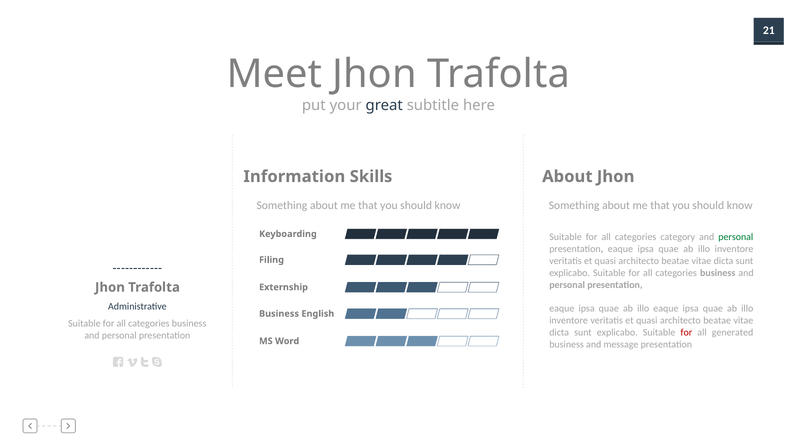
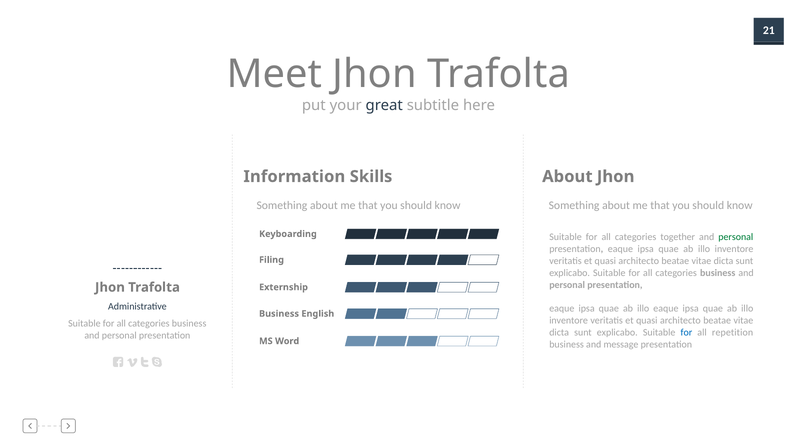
category: category -> together
for at (686, 333) colour: red -> blue
generated: generated -> repetition
